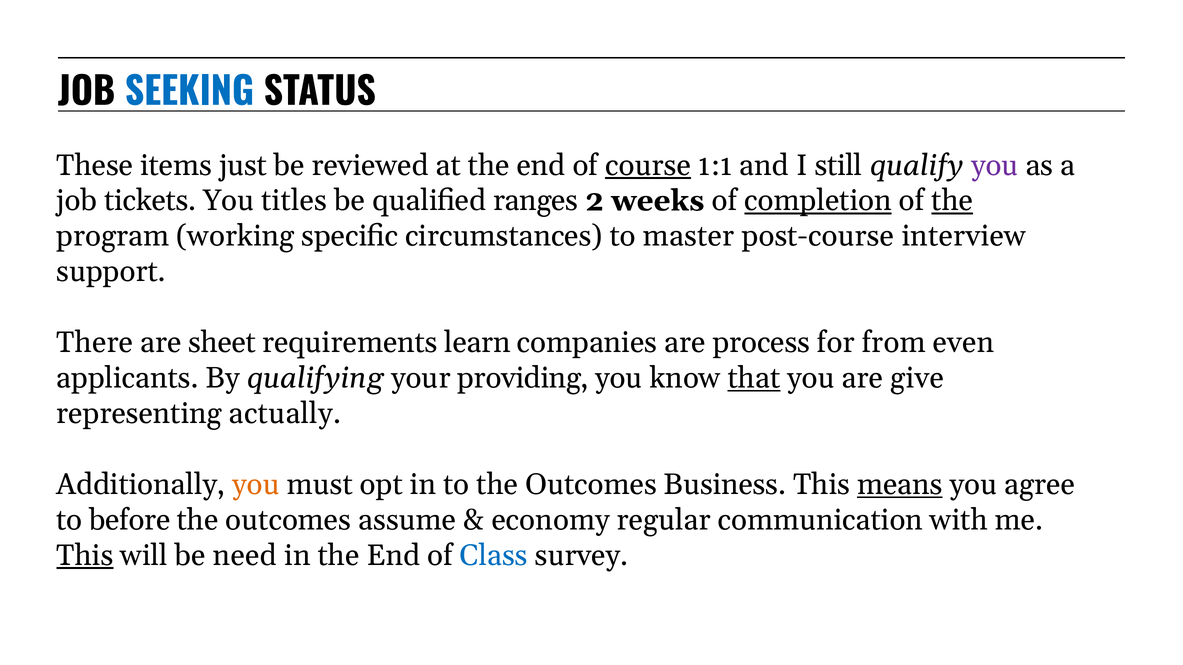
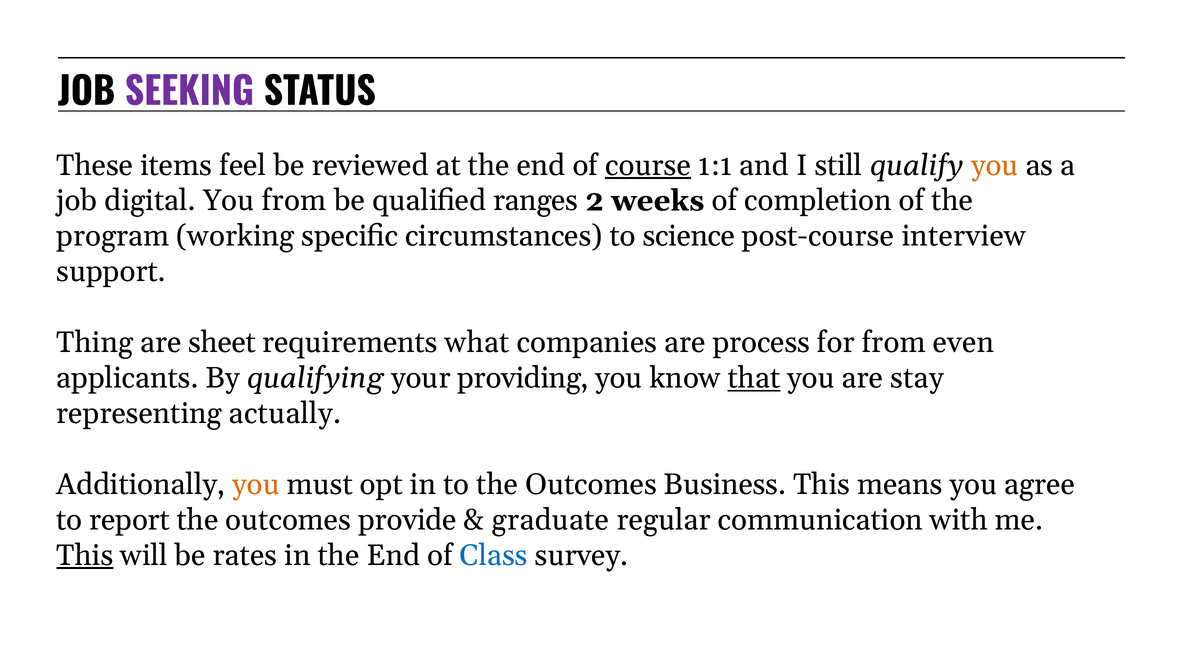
SEEKING colour: blue -> purple
just: just -> feel
you at (995, 165) colour: purple -> orange
tickets: tickets -> digital
You titles: titles -> from
completion underline: present -> none
the at (952, 201) underline: present -> none
master: master -> science
There: There -> Thing
learn: learn -> what
give: give -> stay
means underline: present -> none
before: before -> report
assume: assume -> provide
economy: economy -> graduate
need: need -> rates
